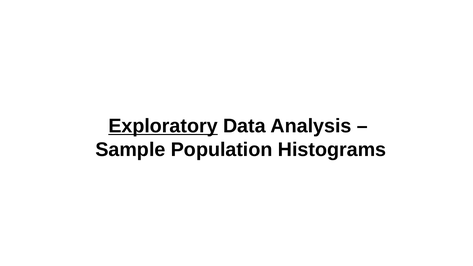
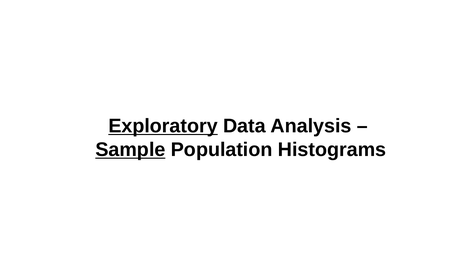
Sample underline: none -> present
